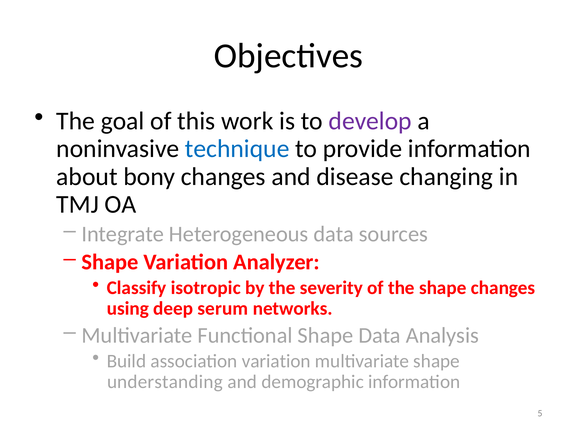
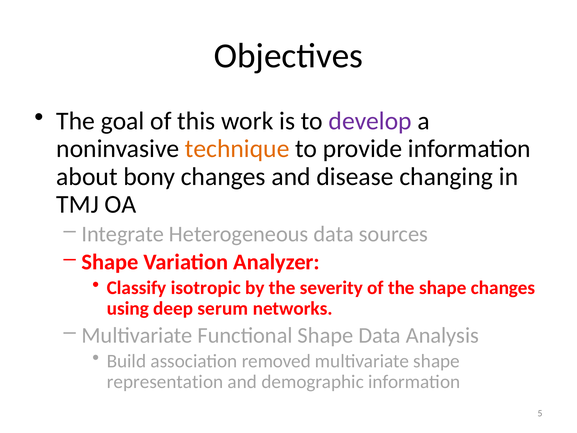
technique colour: blue -> orange
association variation: variation -> removed
understanding: understanding -> representation
